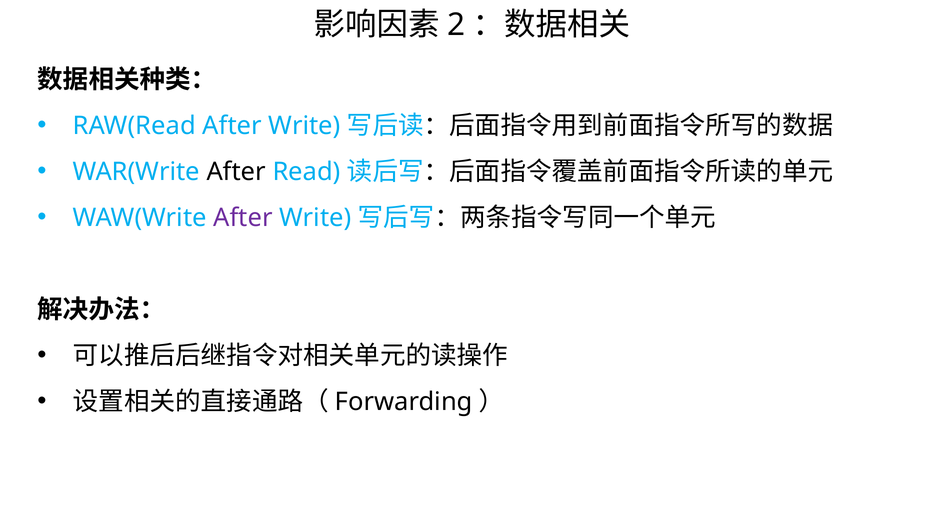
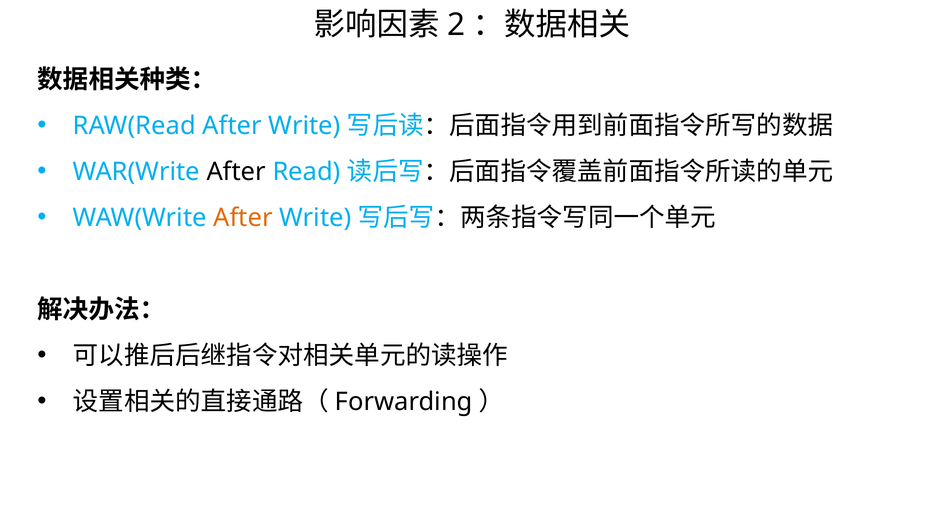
After at (243, 218) colour: purple -> orange
